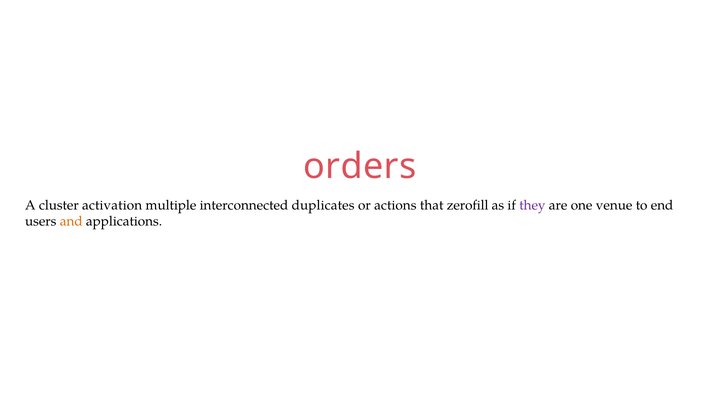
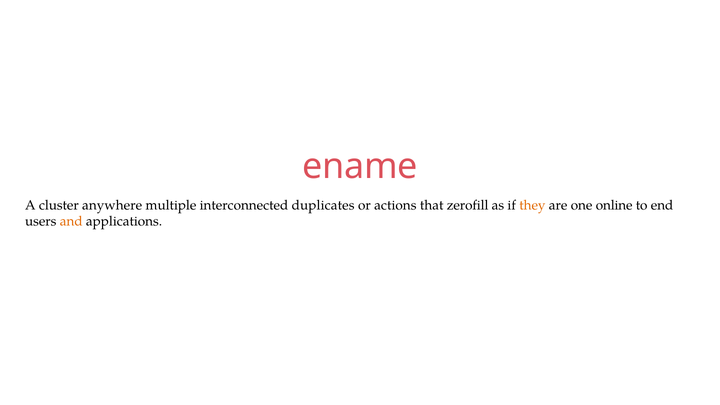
orders: orders -> ename
activation: activation -> anywhere
they colour: purple -> orange
venue: venue -> online
